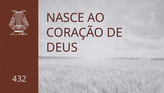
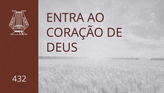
NASCE: NASCE -> ENTRA
